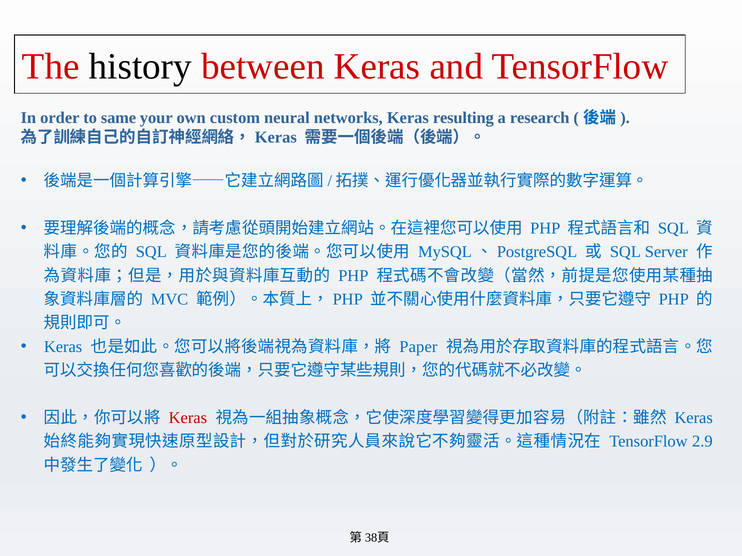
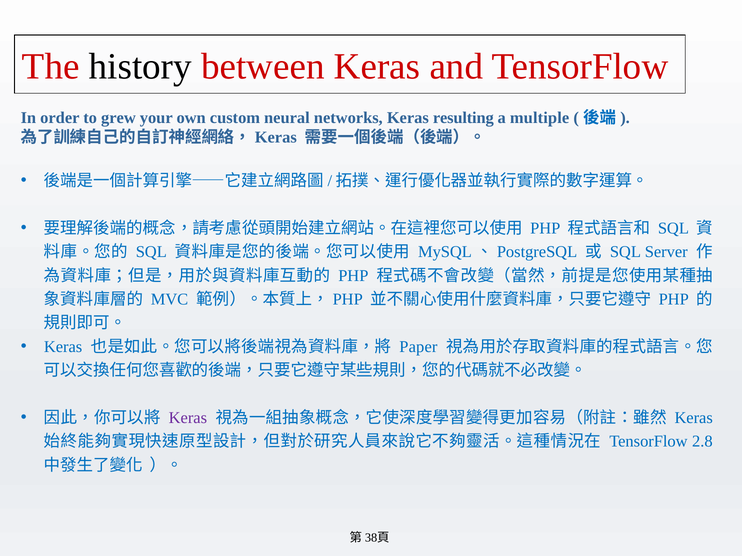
same: same -> grew
research: research -> multiple
Keras at (188, 418) colour: red -> purple
2.9: 2.9 -> 2.8
